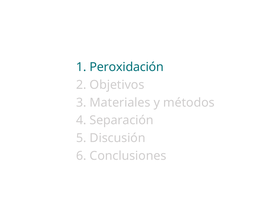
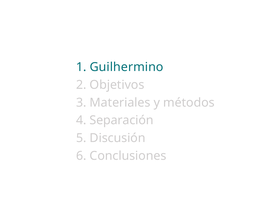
Peroxidación: Peroxidación -> Guilhermino
